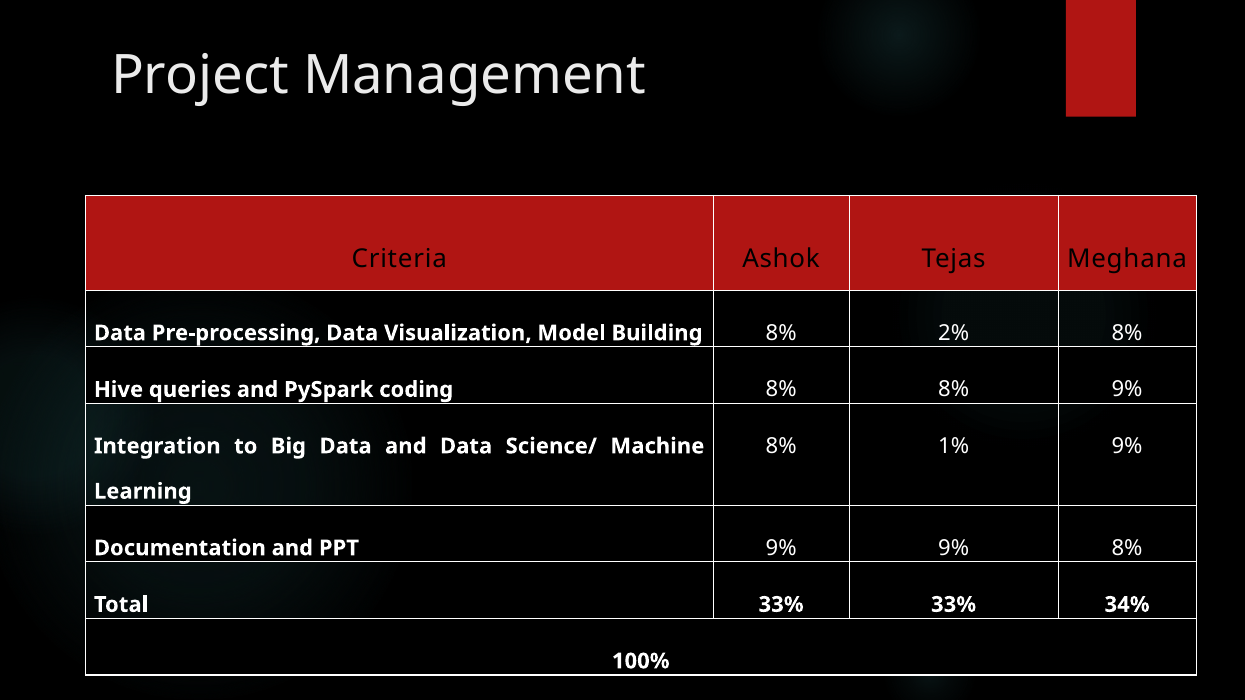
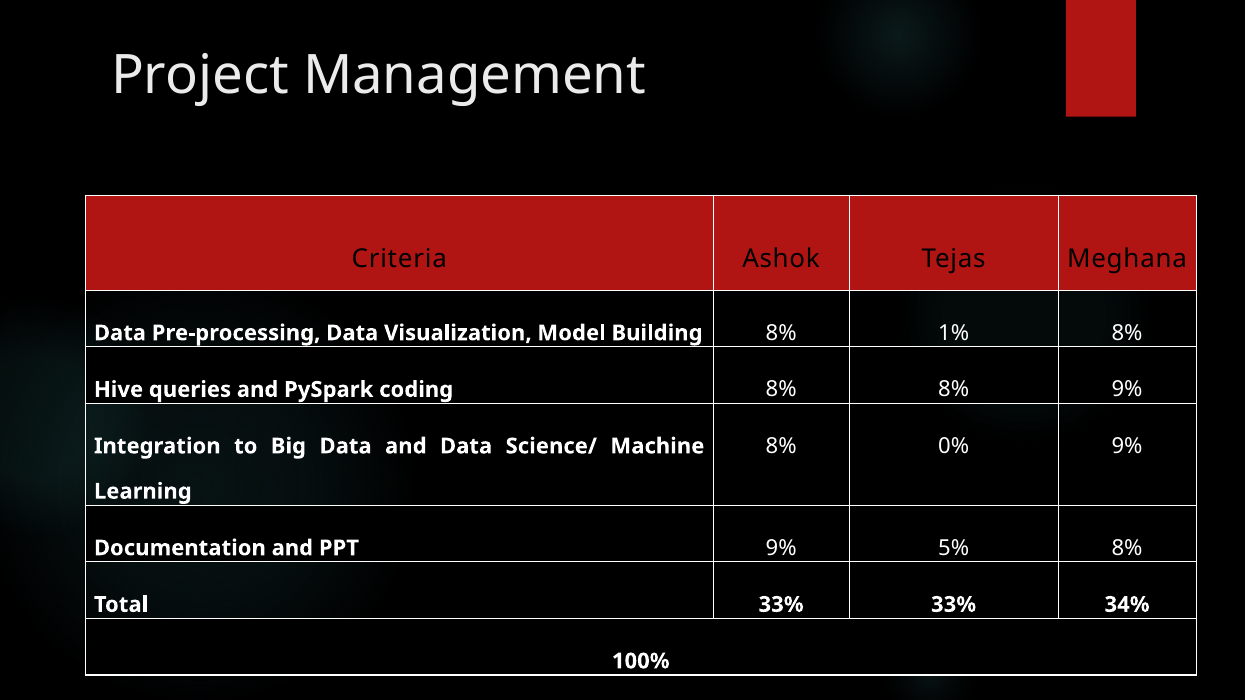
2%: 2% -> 1%
1%: 1% -> 0%
9% 9%: 9% -> 5%
